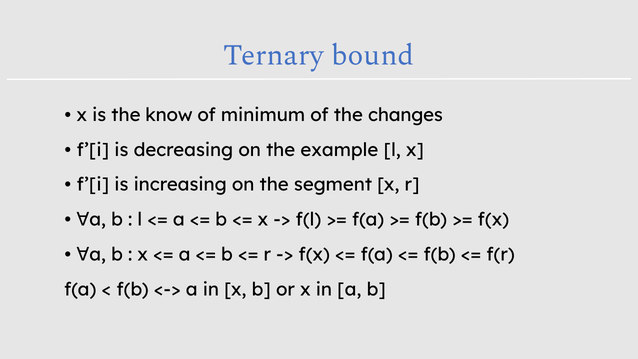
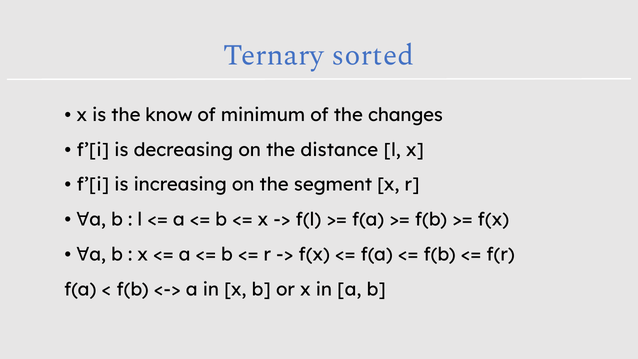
bound: bound -> sorted
example: example -> distance
